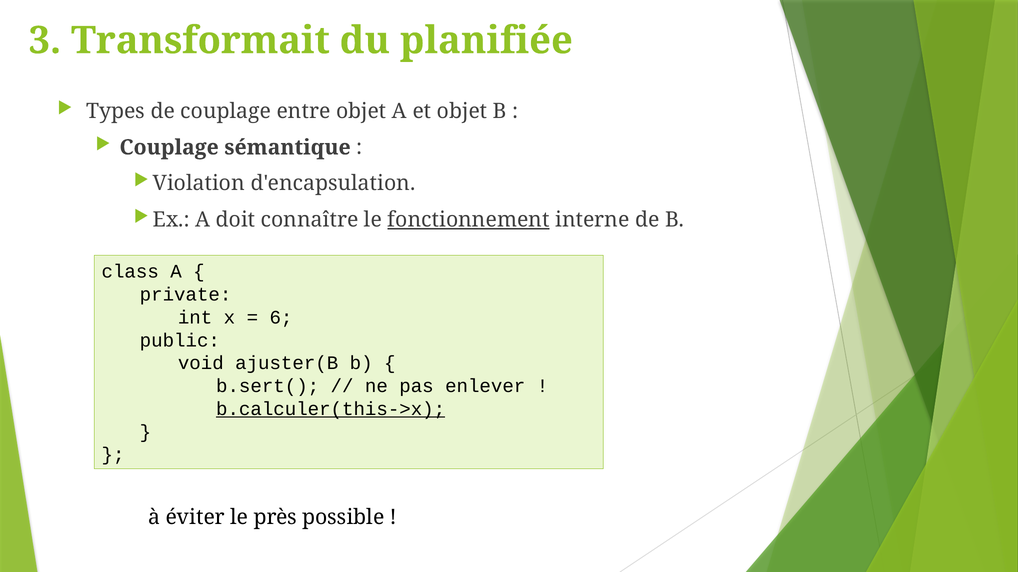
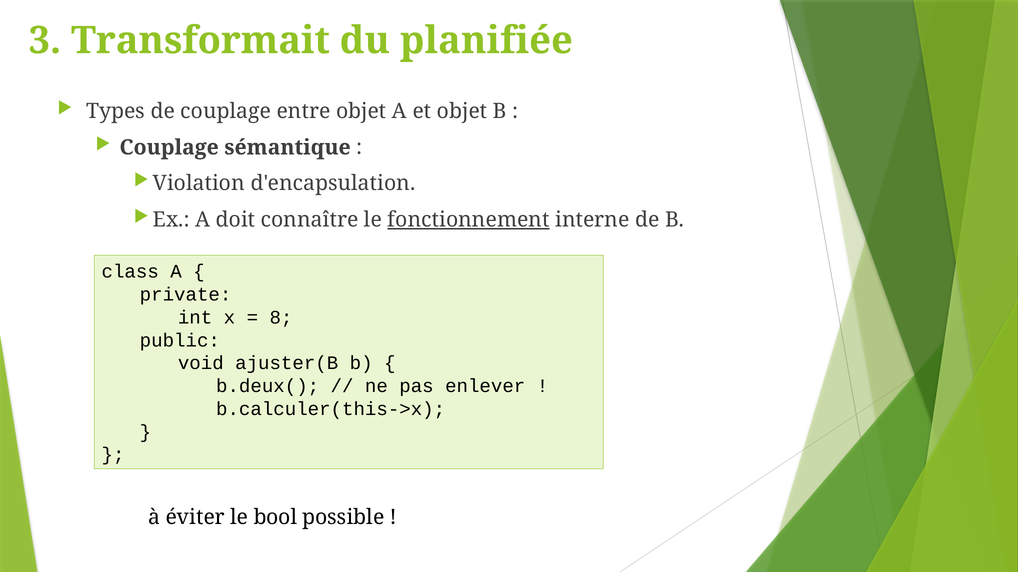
6: 6 -> 8
b.sert(: b.sert( -> b.deux(
b.calculer(this->x underline: present -> none
près: près -> bool
